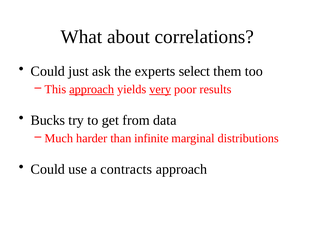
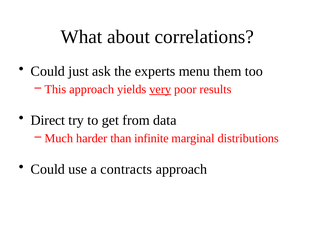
select: select -> menu
approach at (92, 89) underline: present -> none
Bucks: Bucks -> Direct
